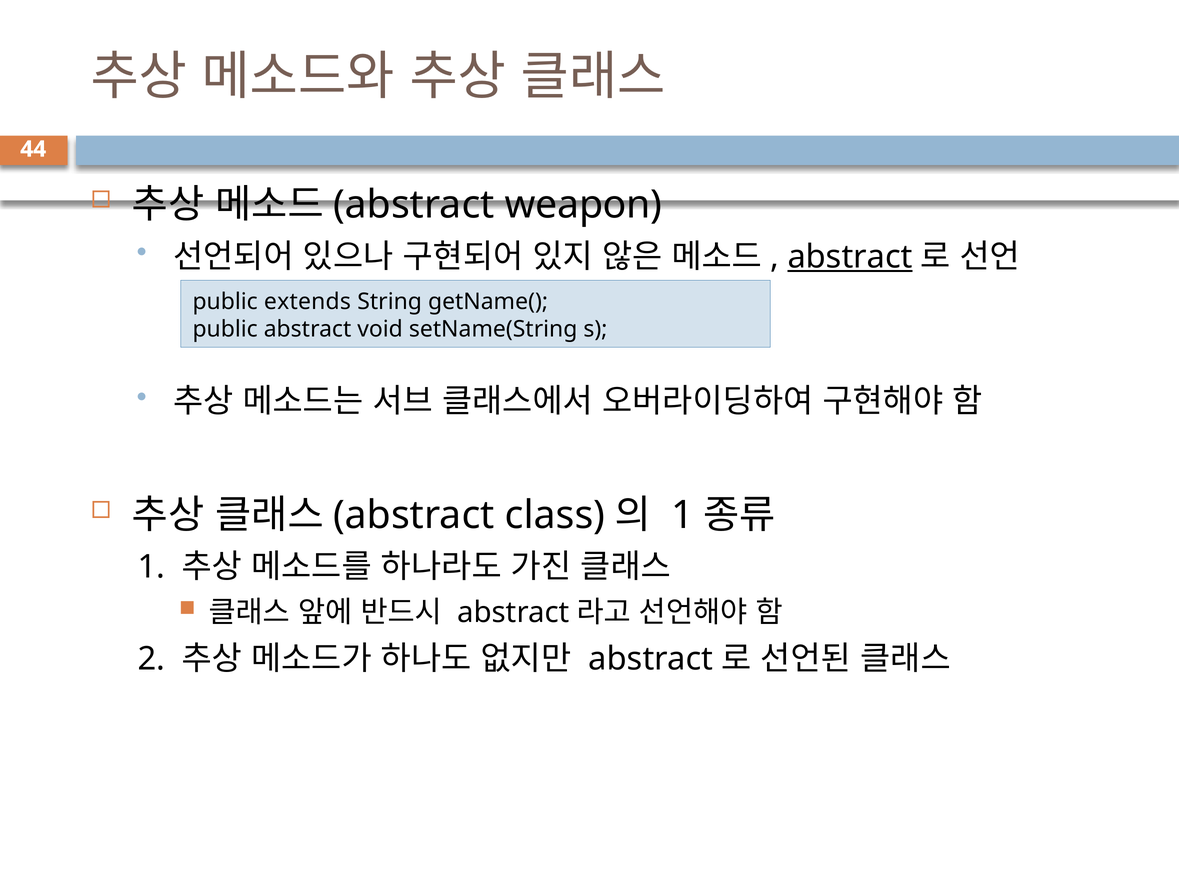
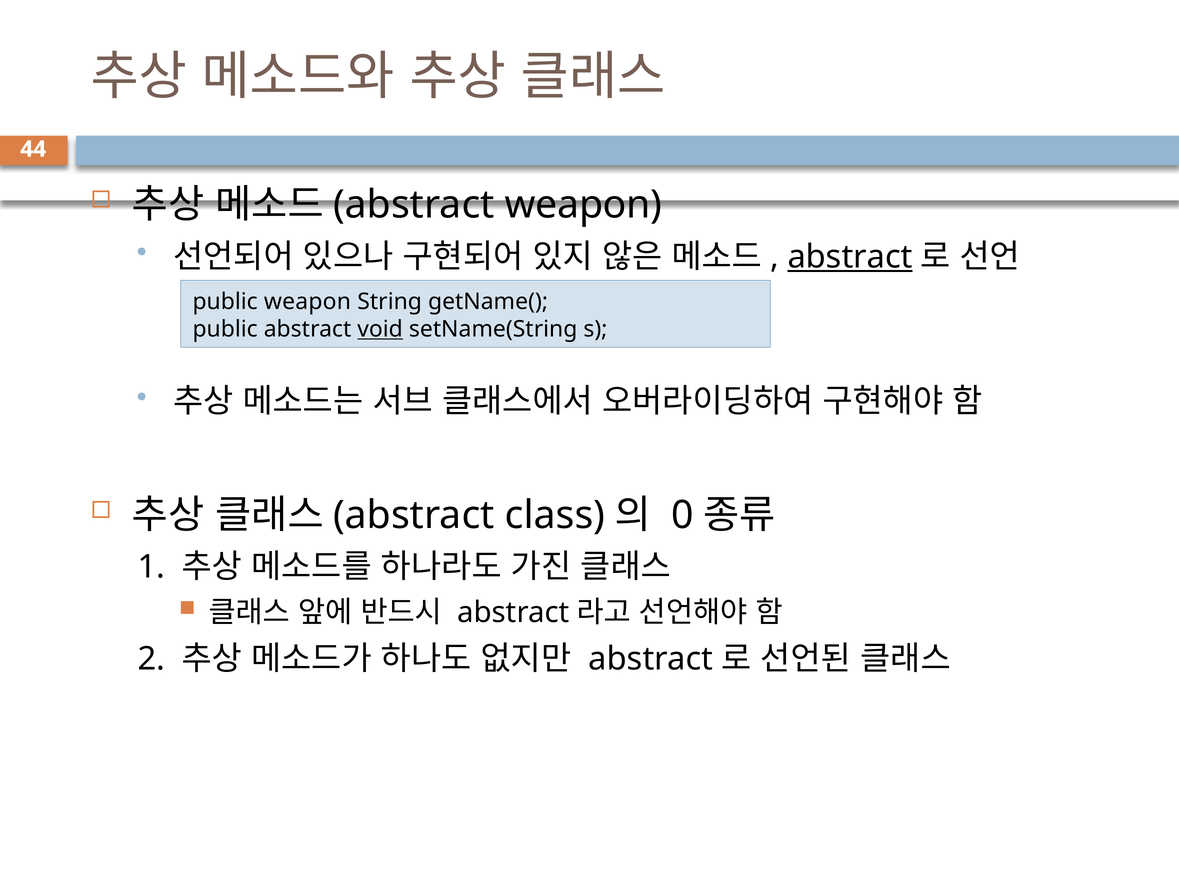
public extends: extends -> weapon
void underline: none -> present
1 at (682, 516): 1 -> 0
